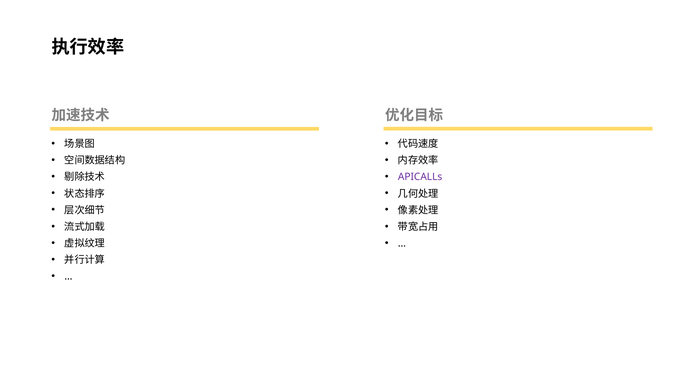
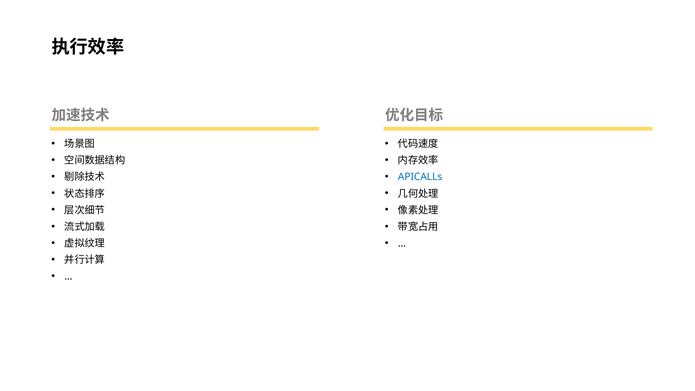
APICALLs colour: purple -> blue
